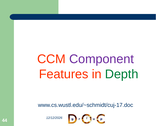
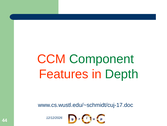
Component colour: purple -> green
